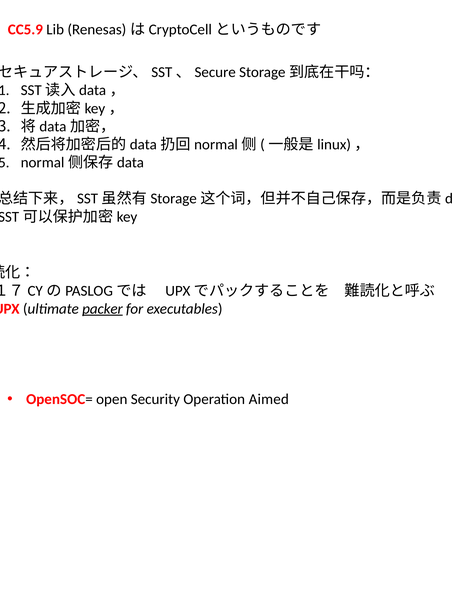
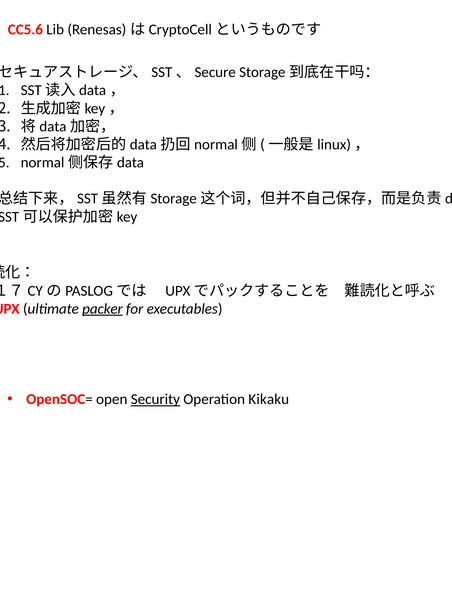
CC5.9: CC5.9 -> CC5.6
Security underline: none -> present
Aimed: Aimed -> Kikaku
